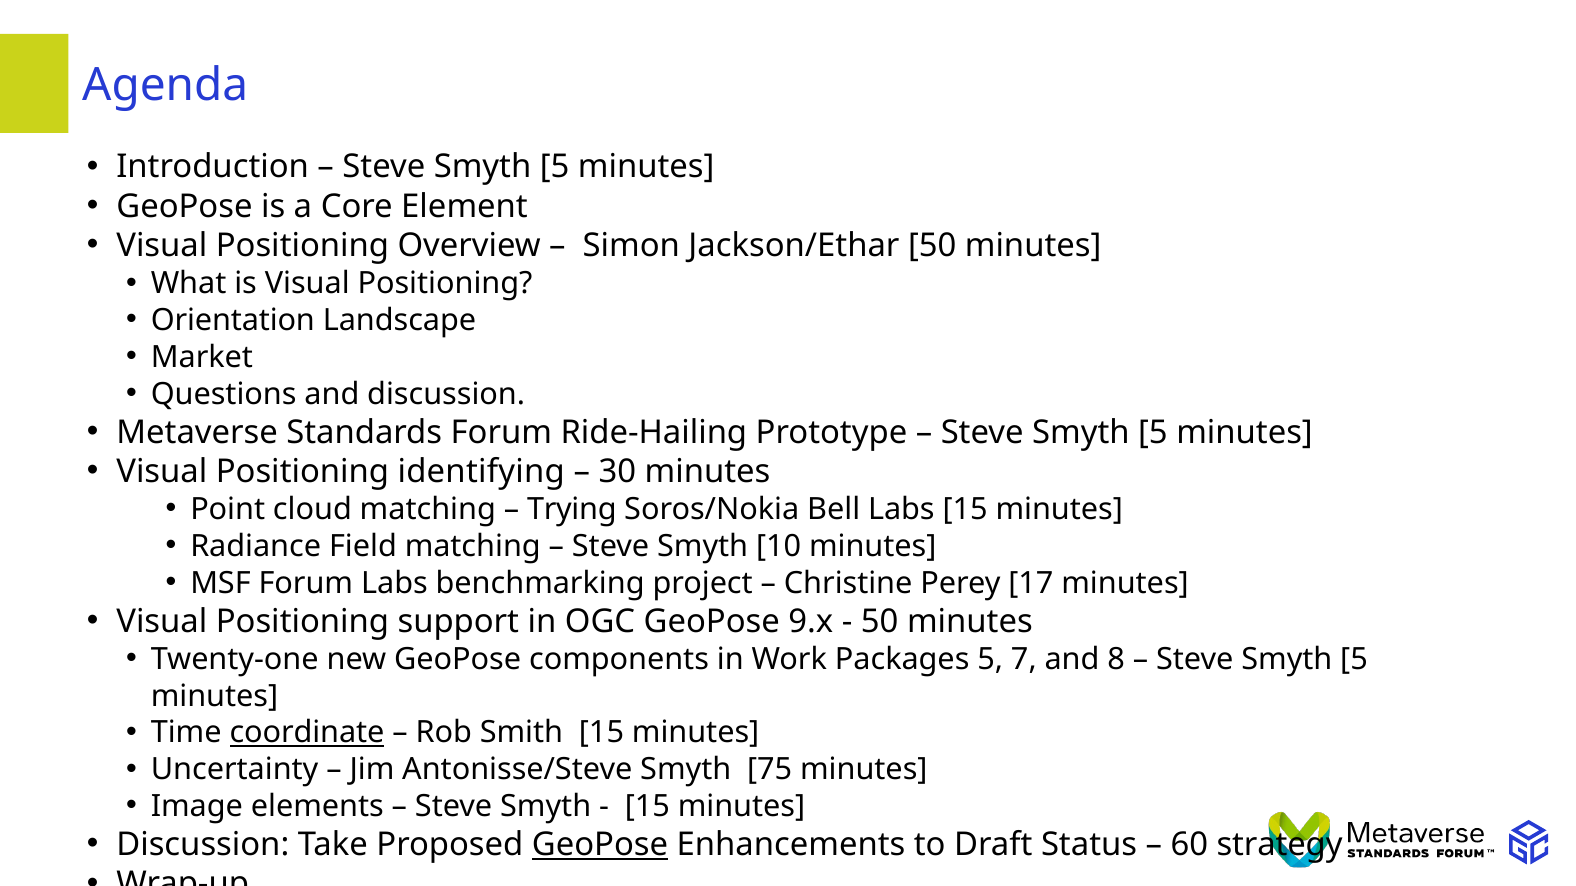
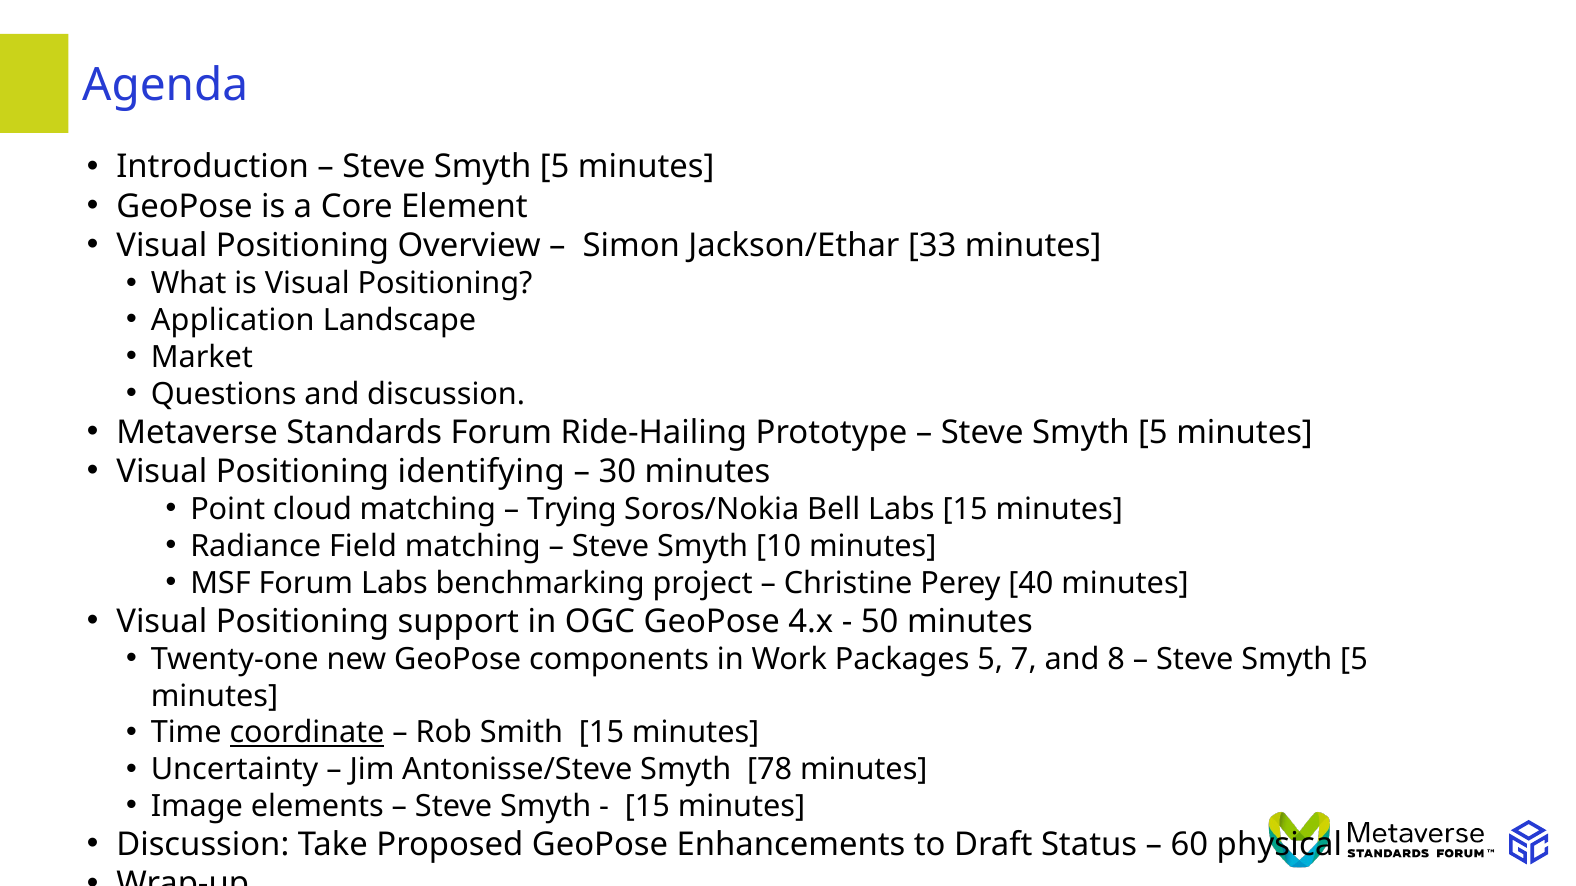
Jackson/Ethar 50: 50 -> 33
Orientation: Orientation -> Application
17: 17 -> 40
9.x: 9.x -> 4.x
75: 75 -> 78
GeoPose at (600, 845) underline: present -> none
strategy: strategy -> physical
